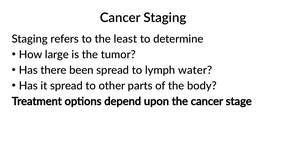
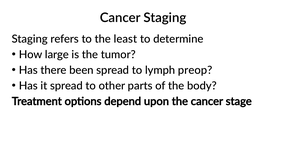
water: water -> preop
